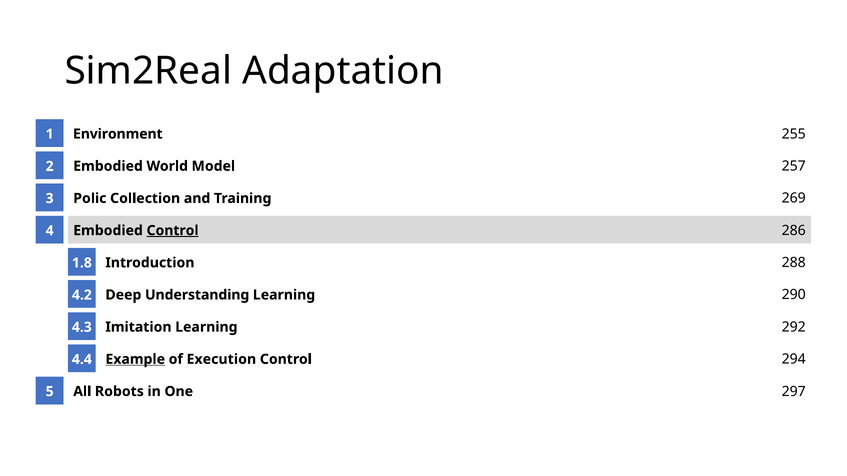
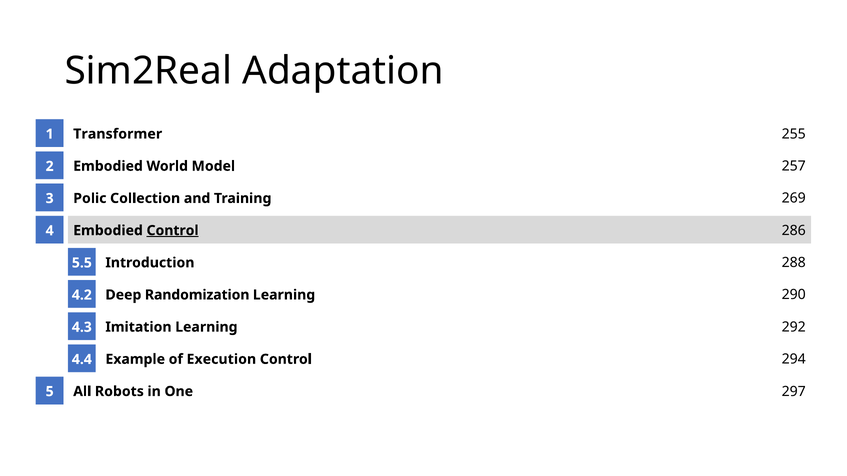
Environment: Environment -> Transformer
1.8: 1.8 -> 5.5
Understanding: Understanding -> Randomization
Example underline: present -> none
